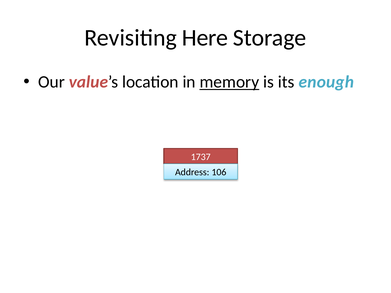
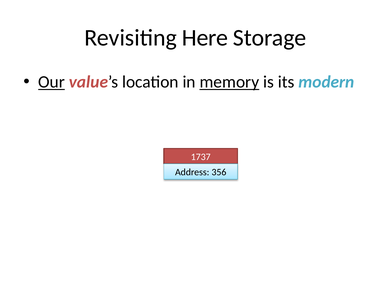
Our underline: none -> present
enough: enough -> modern
106: 106 -> 356
